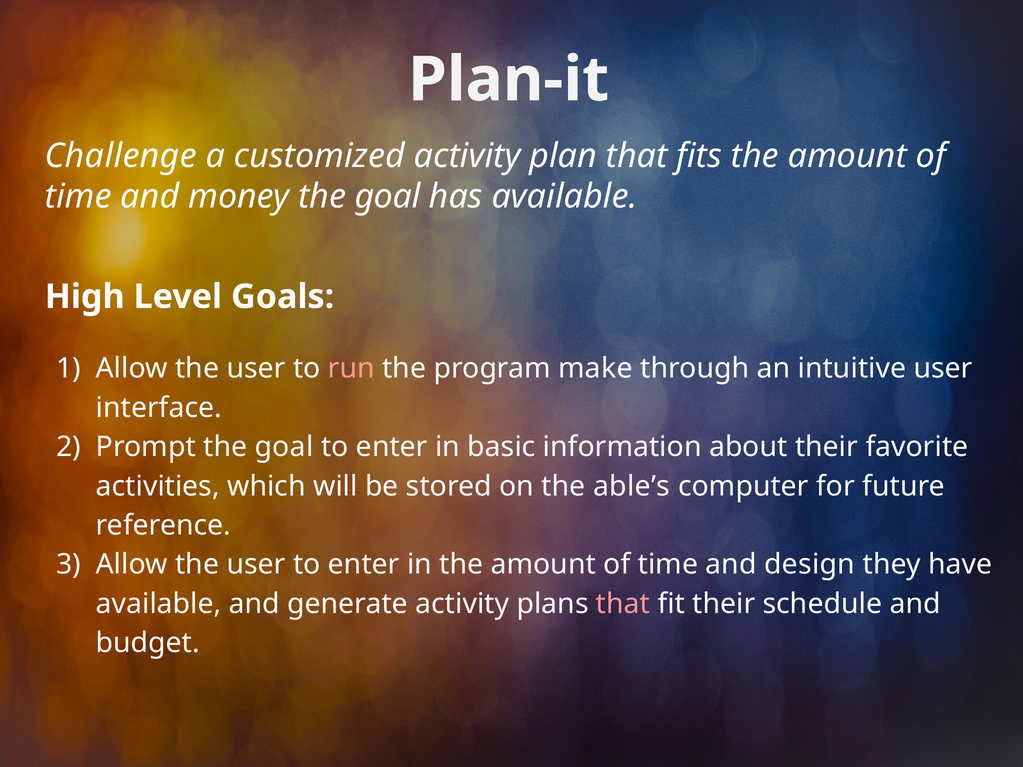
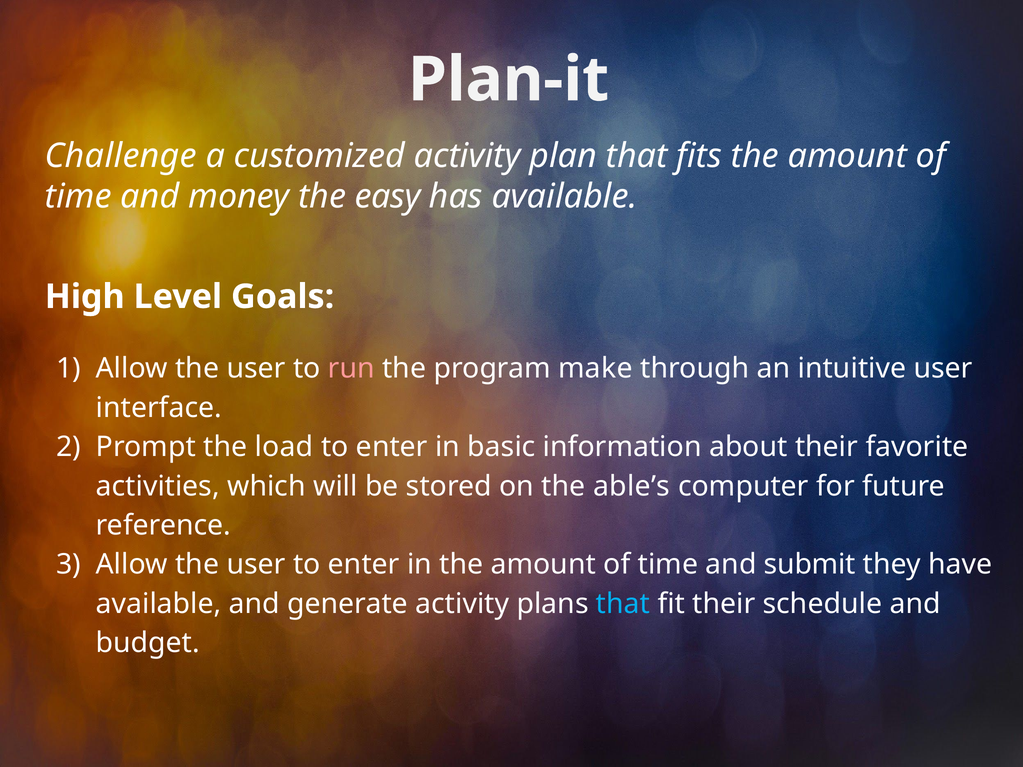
money the goal: goal -> easy
Prompt the goal: goal -> load
design: design -> submit
that at (623, 604) colour: pink -> light blue
